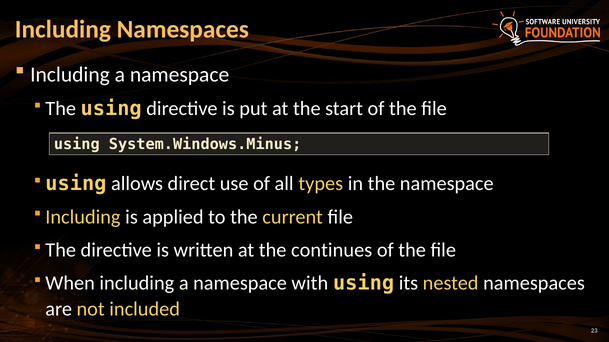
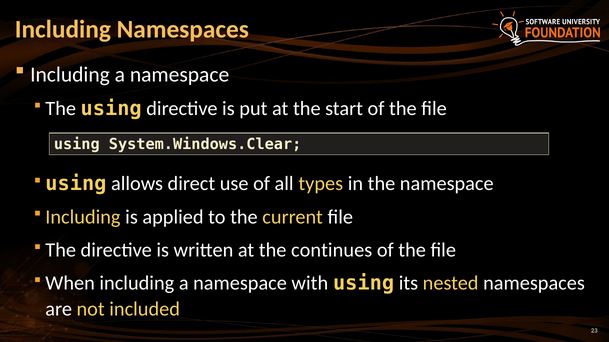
System.Windows.Minus: System.Windows.Minus -> System.Windows.Clear
